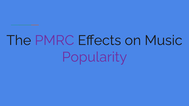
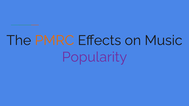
PMRC colour: purple -> orange
